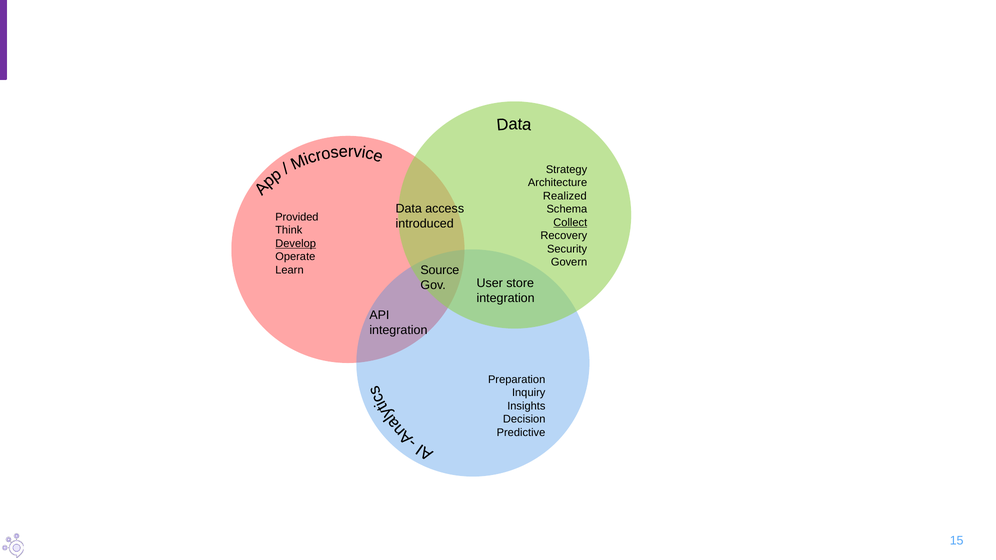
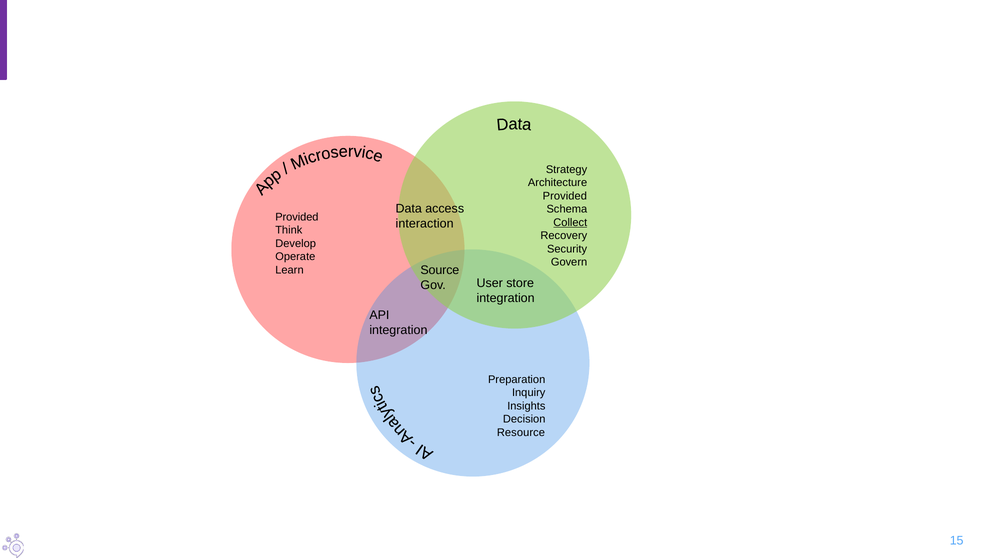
Realized at (565, 196): Realized -> Provided
introduced: introduced -> interaction
Develop underline: present -> none
Predictive: Predictive -> Resource
